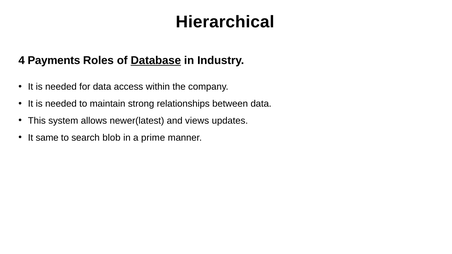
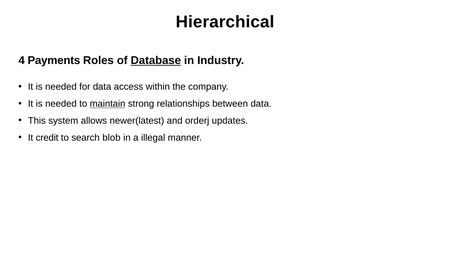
maintain underline: none -> present
views: views -> orderj
same: same -> credit
prime: prime -> illegal
